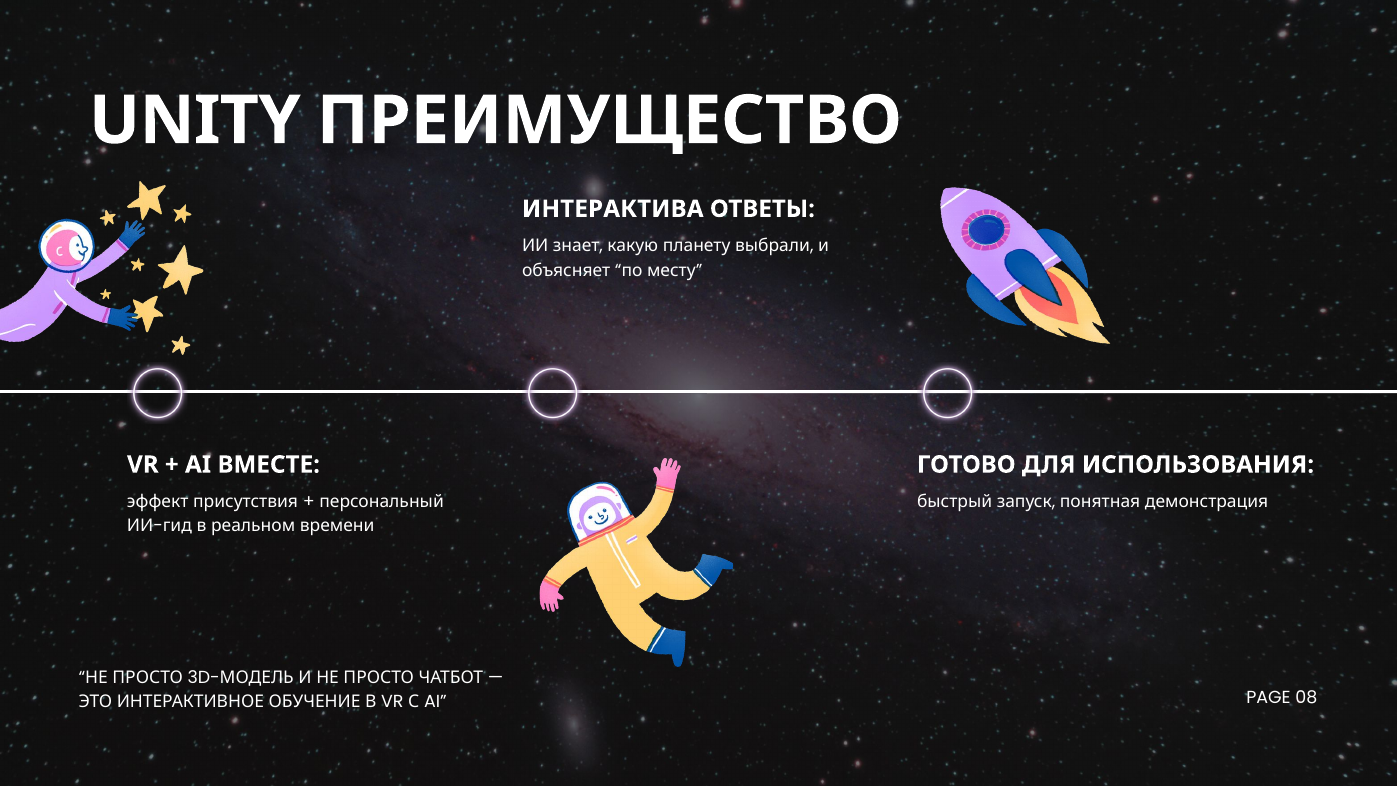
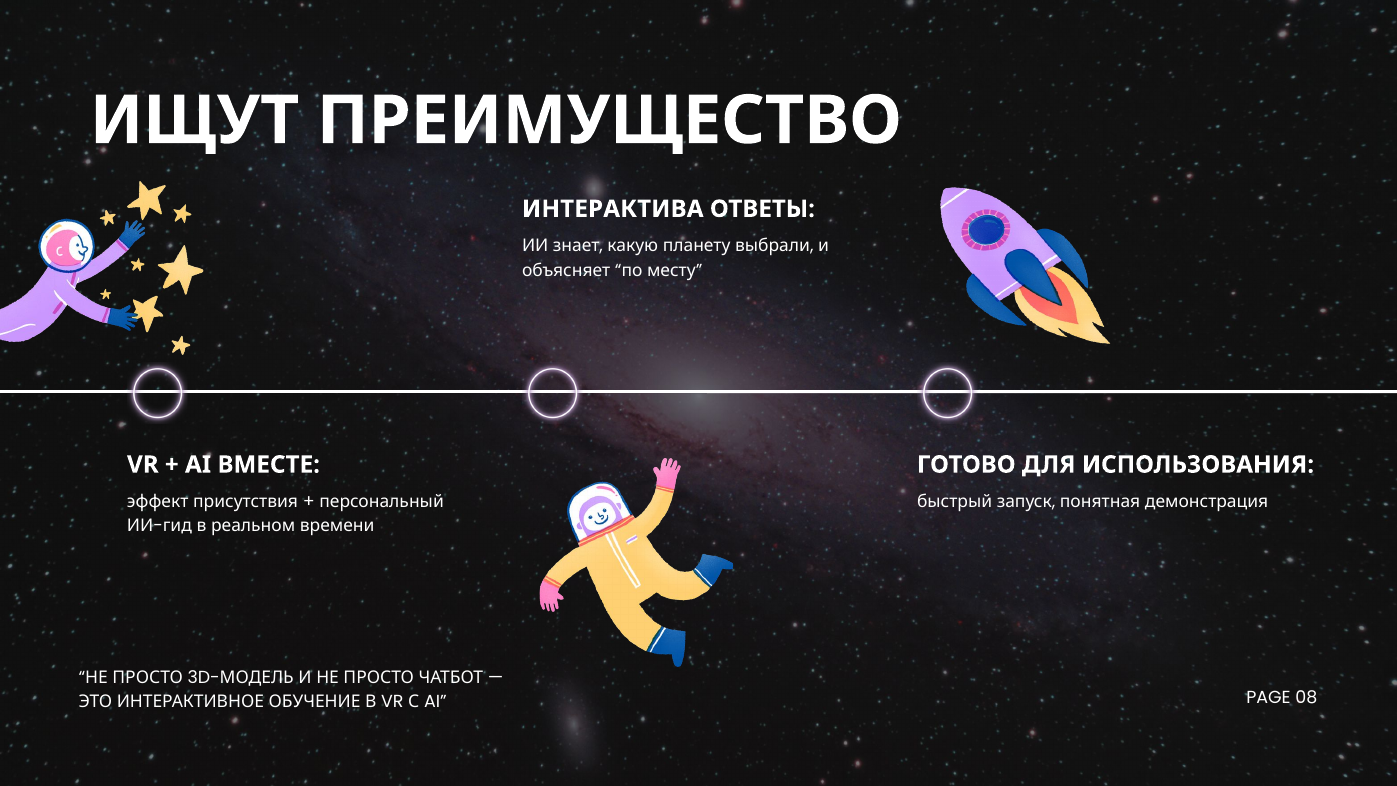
UNITY: UNITY -> ИЩУТ
